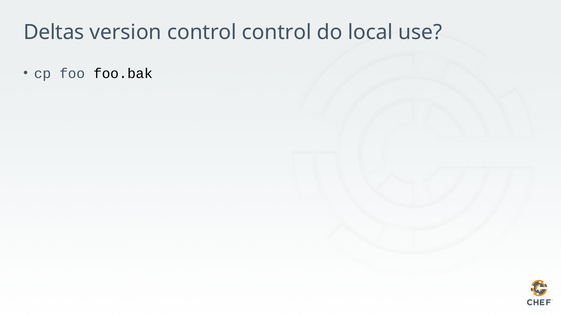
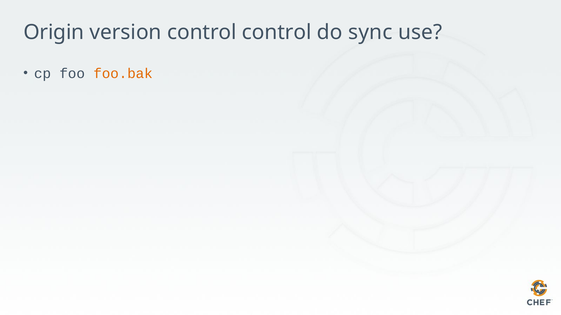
Deltas: Deltas -> Origin
local: local -> sync
foo.bak colour: black -> orange
